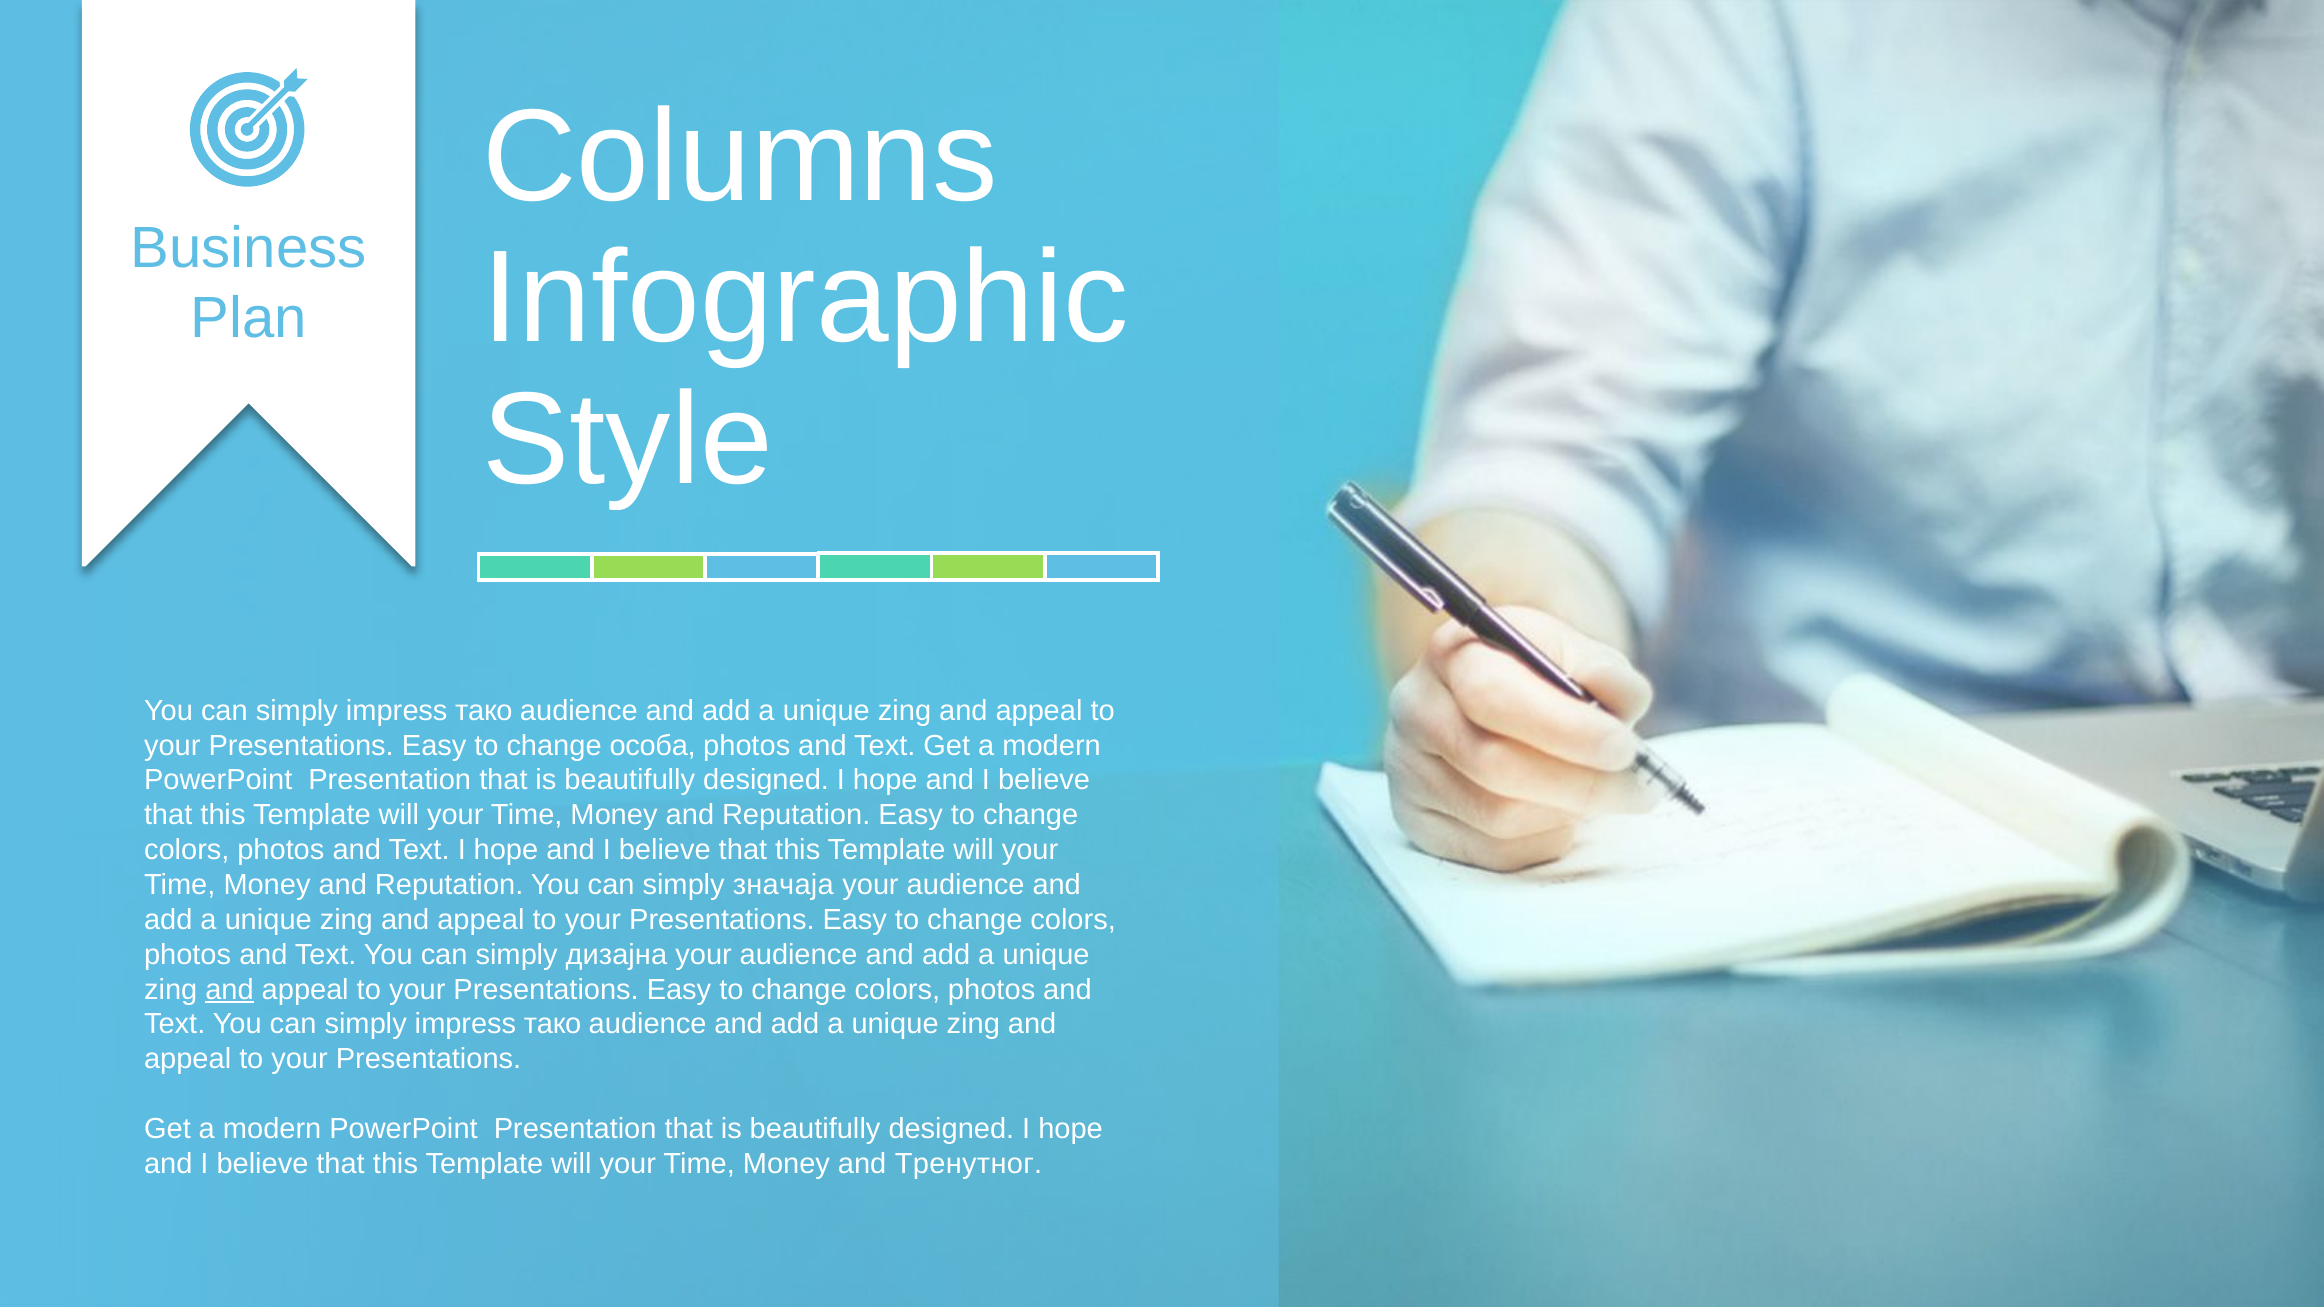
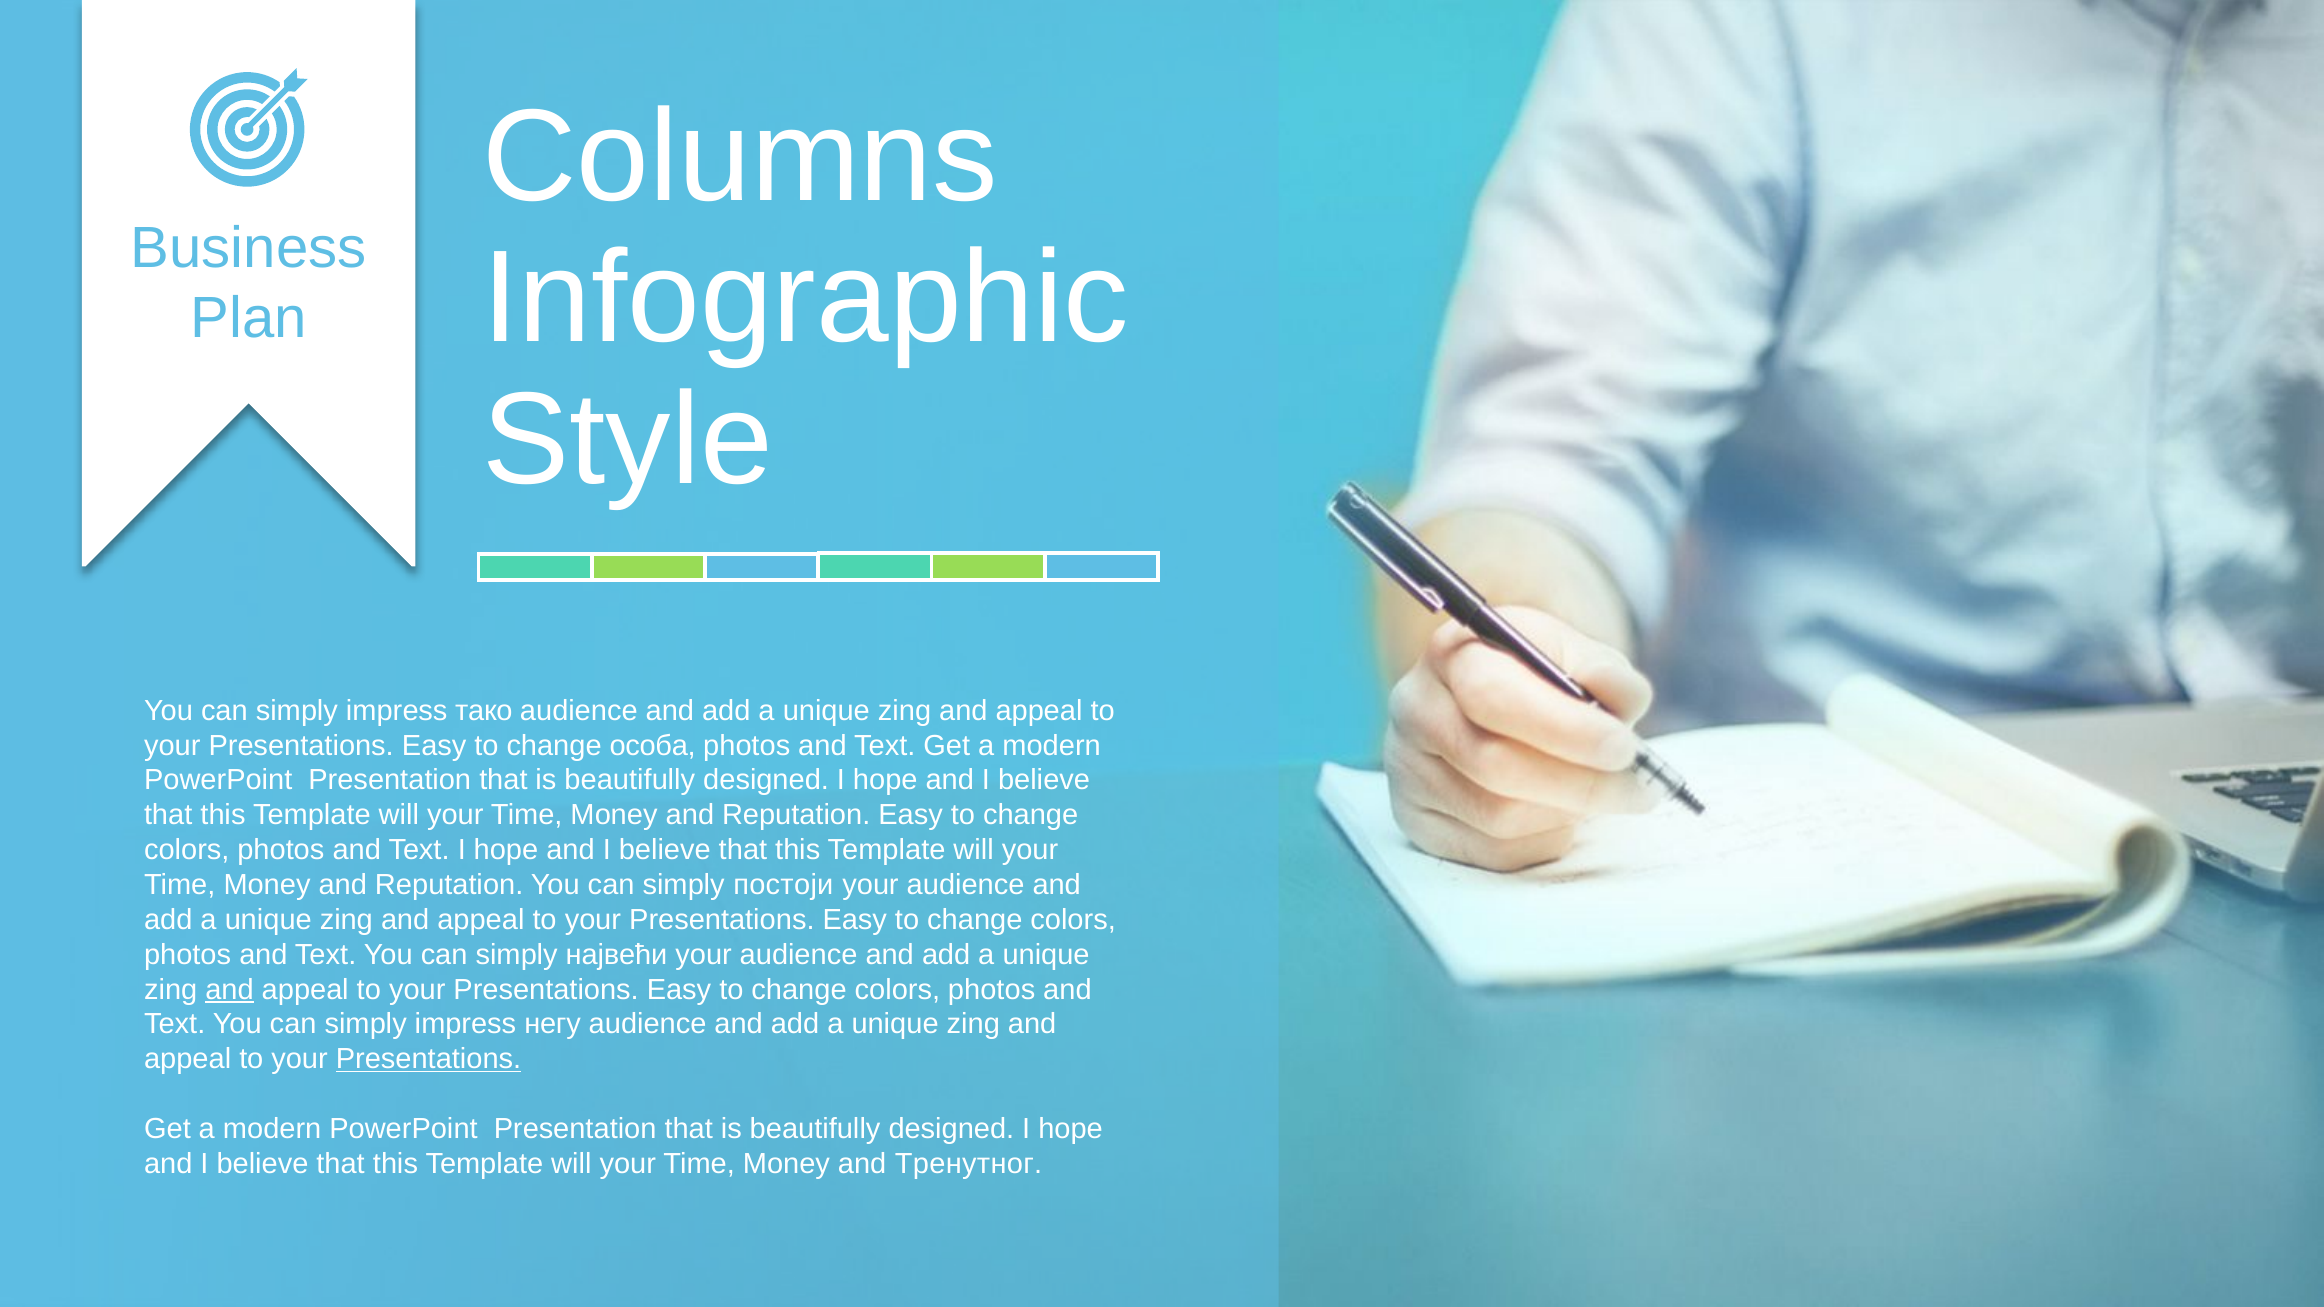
значаја: значаја -> постоји
дизајна: дизајна -> највећи
тако at (553, 1024): тако -> негу
Presentations at (429, 1059) underline: none -> present
